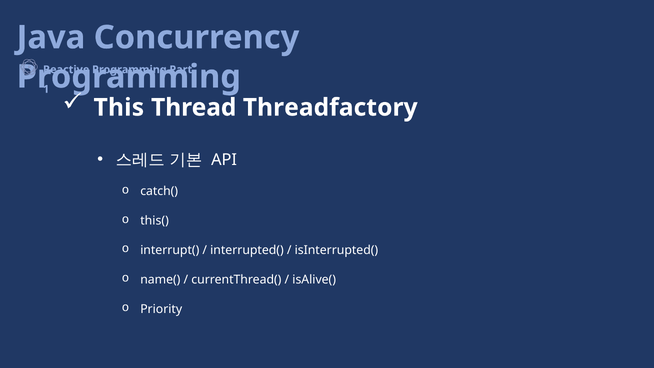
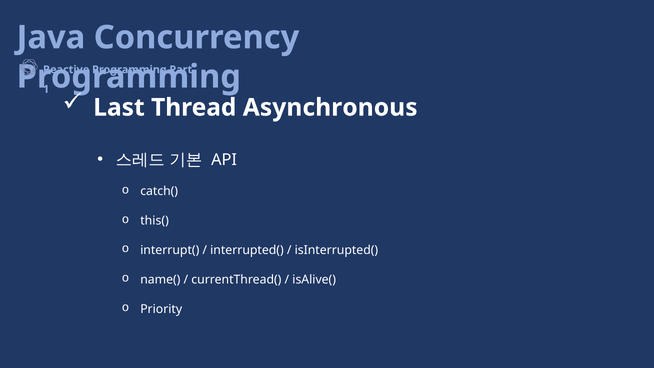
This: This -> Last
Threadfactory: Threadfactory -> Asynchronous
